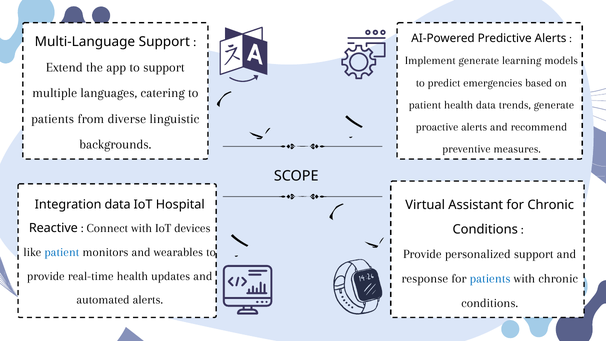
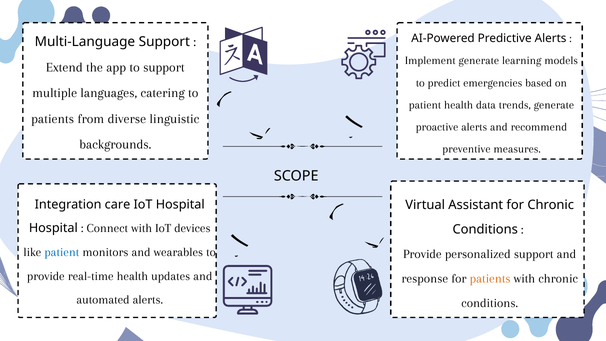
Integration data: data -> care
Reactive at (53, 228): Reactive -> Hospital
patients at (490, 278) colour: blue -> orange
